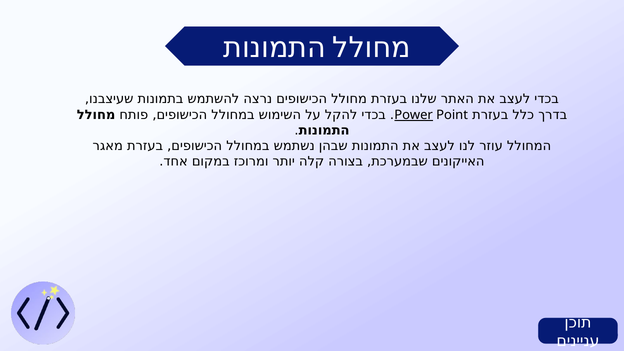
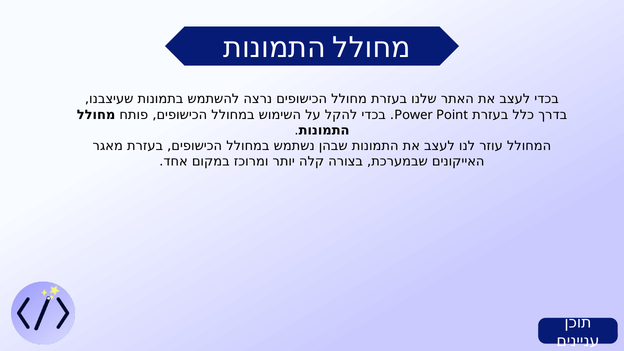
Power underline: present -> none
